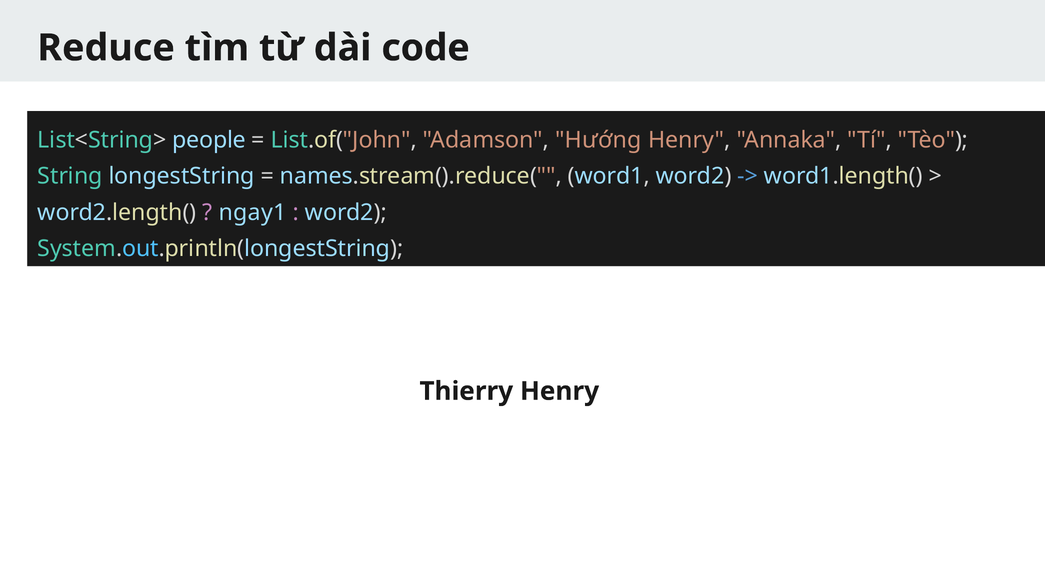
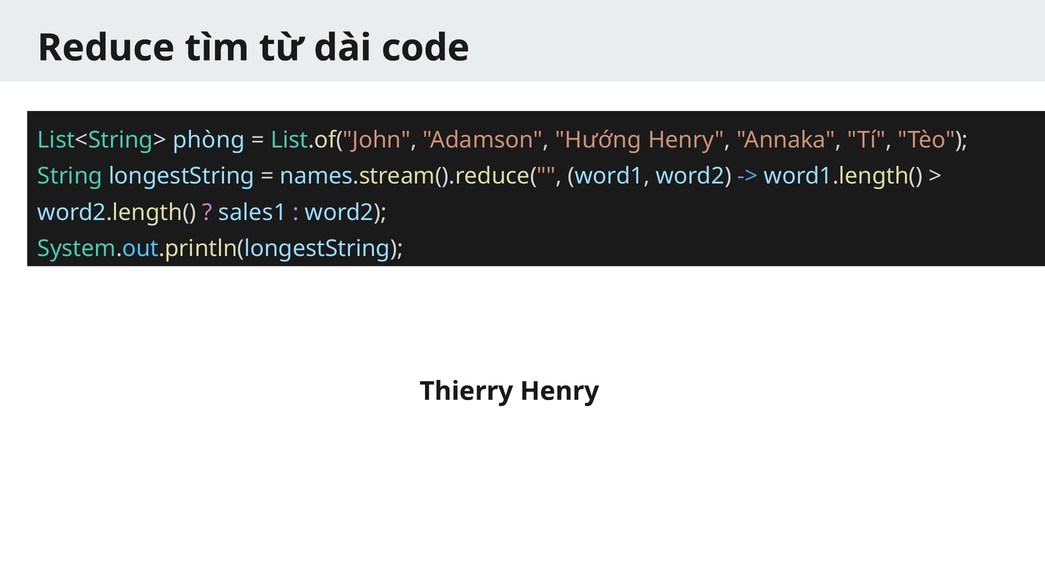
people: people -> phòng
ngay1: ngay1 -> sales1
